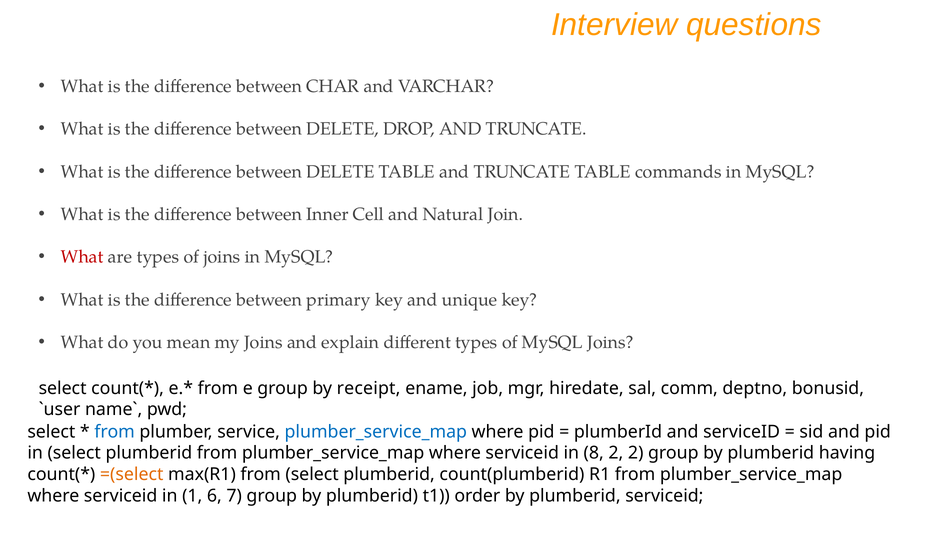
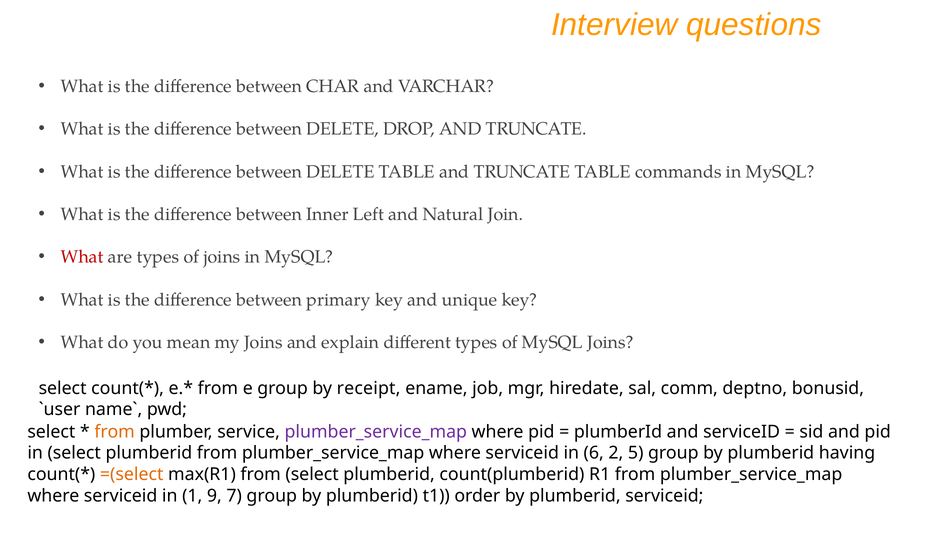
Cell: Cell -> Left
from at (115, 431) colour: blue -> orange
plumber_service_map at (376, 431) colour: blue -> purple
8: 8 -> 6
2 2: 2 -> 5
6: 6 -> 9
